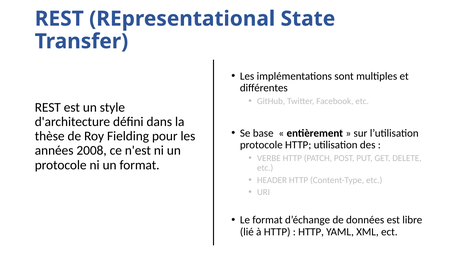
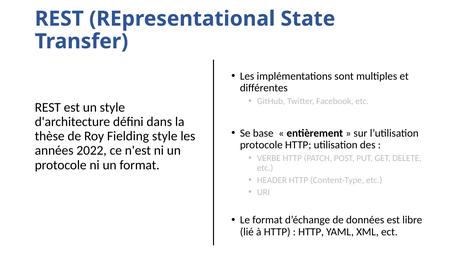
Fielding pour: pour -> style
2008: 2008 -> 2022
